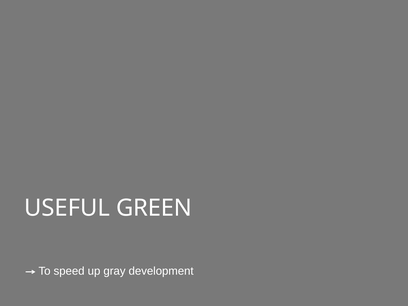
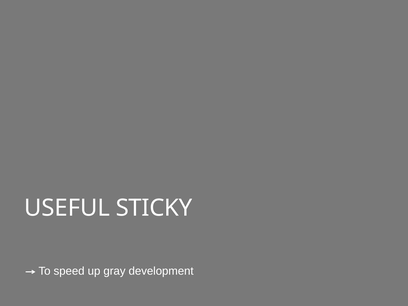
GREEN: GREEN -> STICKY
